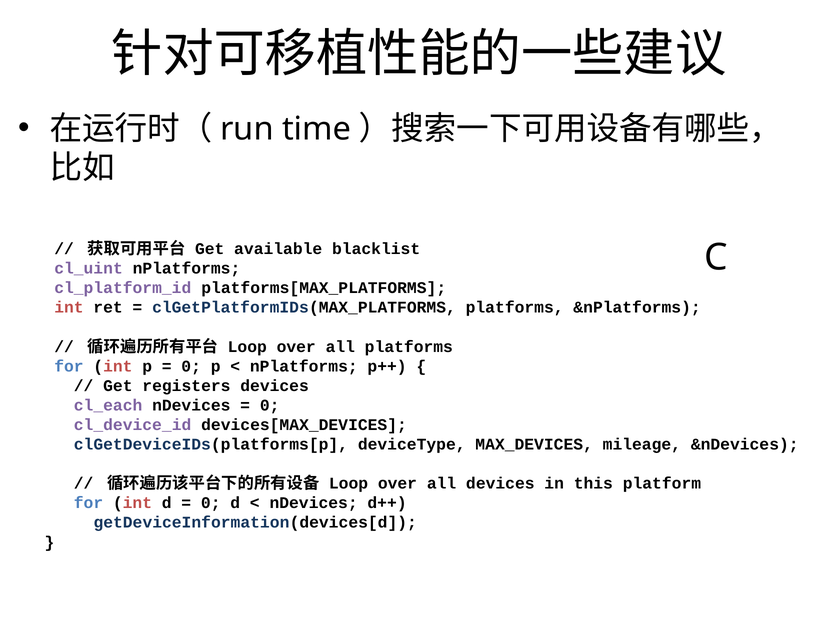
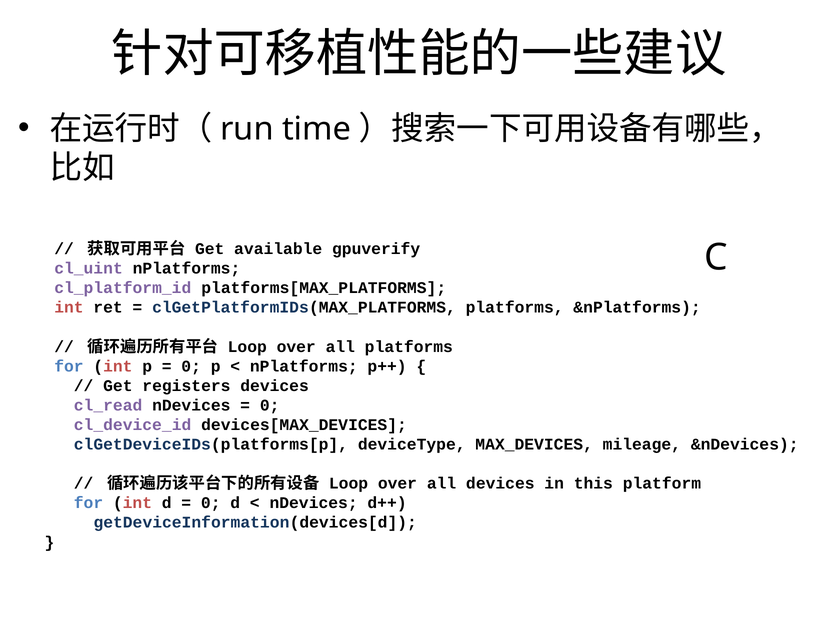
blacklist: blacklist -> gpuverify
cl_each: cl_each -> cl_read
